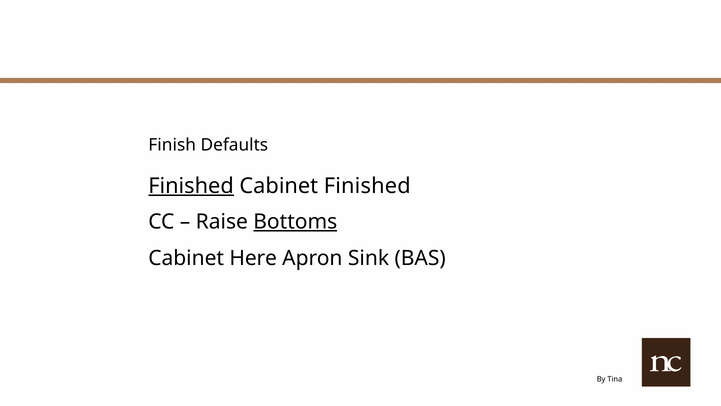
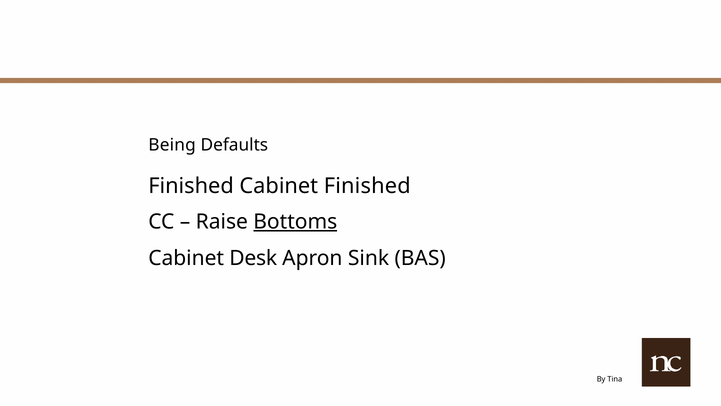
Finish: Finish -> Being
Finished at (191, 186) underline: present -> none
Here: Here -> Desk
